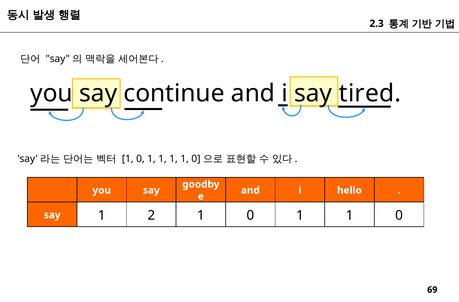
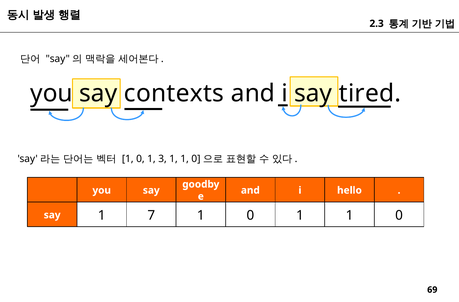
continue: continue -> contexts
1 at (163, 159): 1 -> 3
2: 2 -> 7
